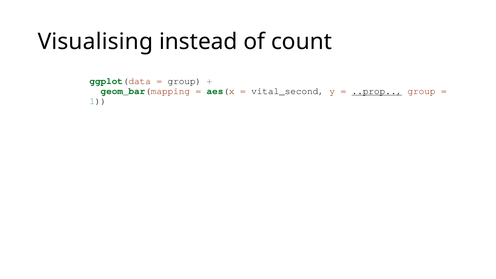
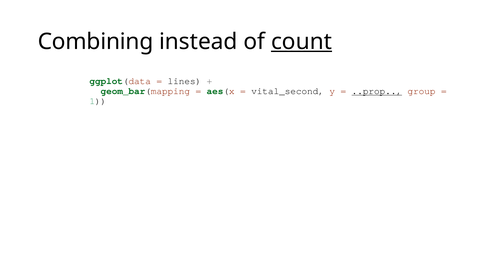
Visualising: Visualising -> Combining
count underline: none -> present
group at (184, 81): group -> lines
